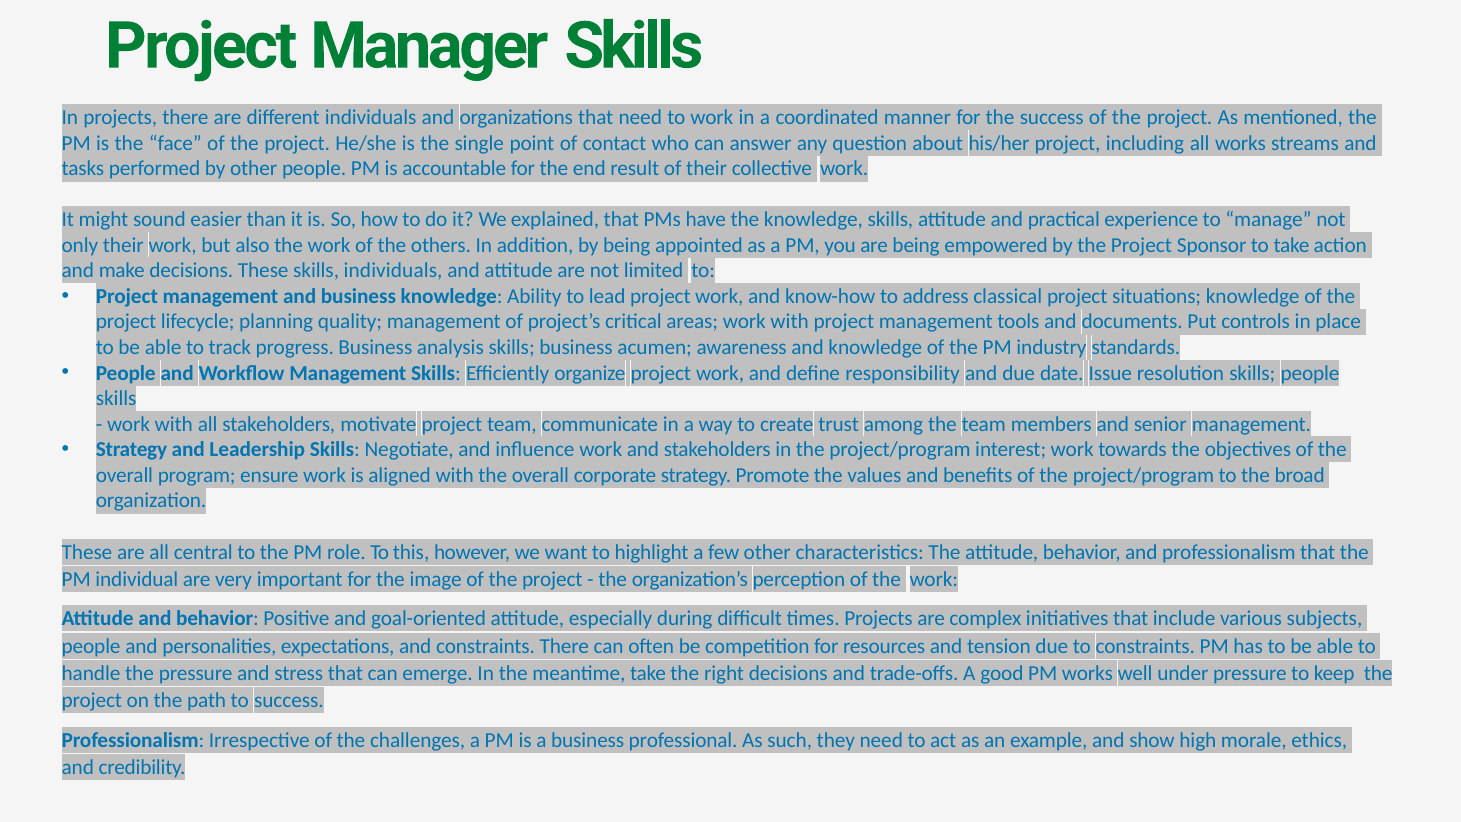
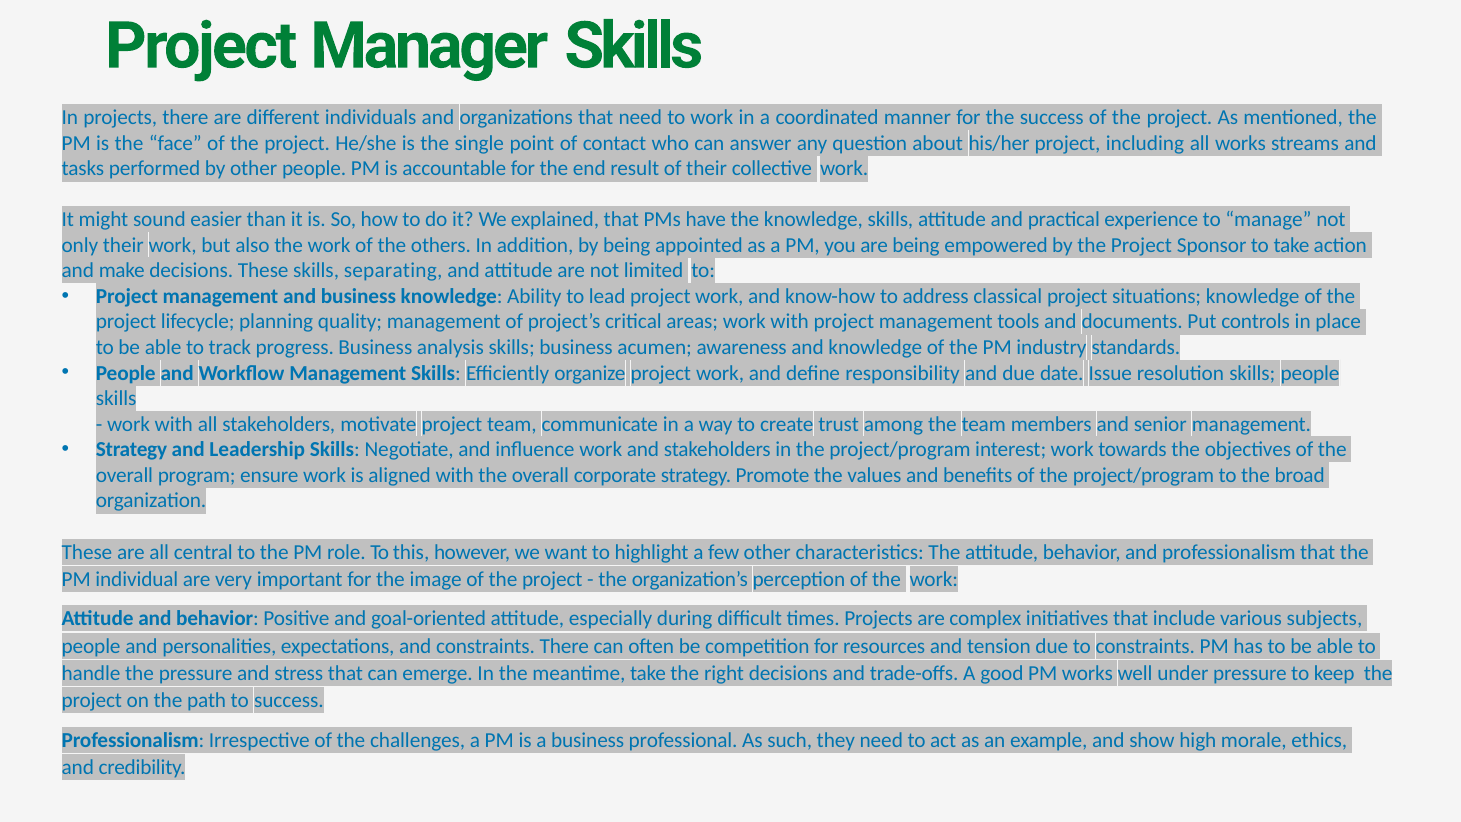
skills individuals: individuals -> separating
